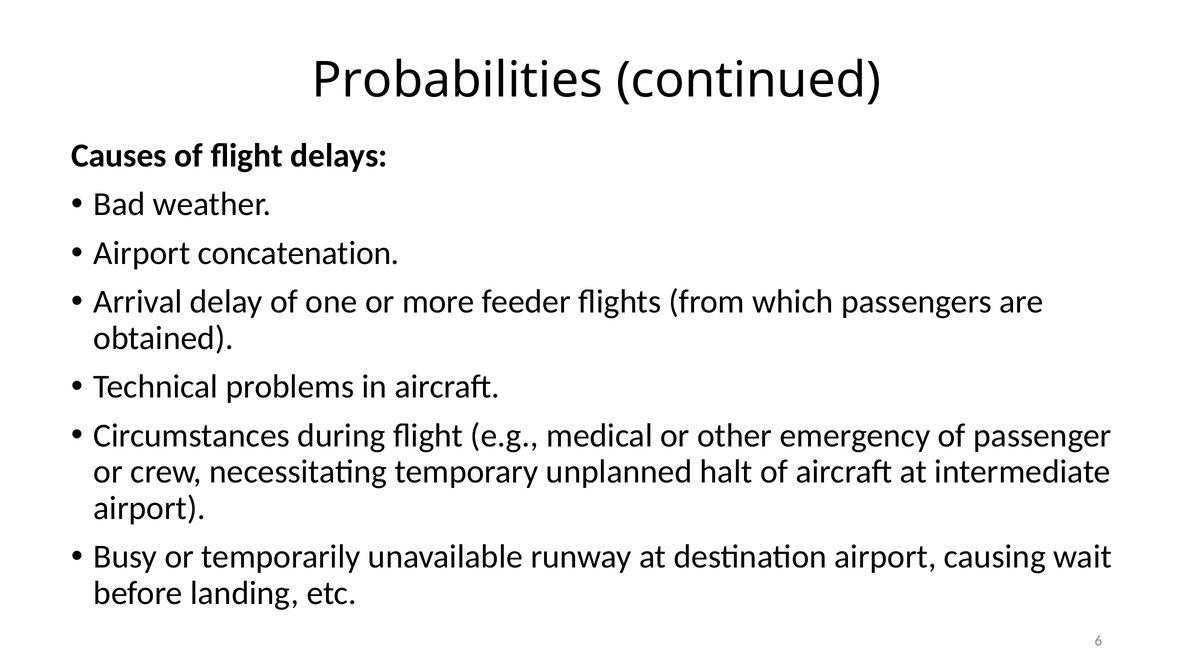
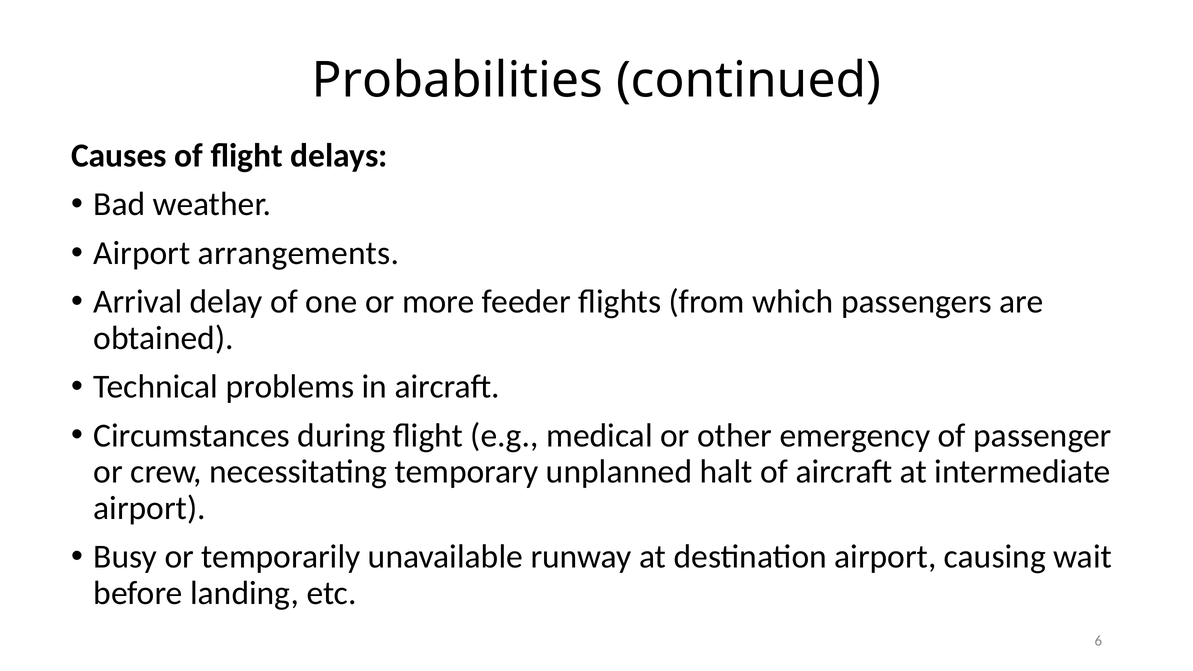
concatenation: concatenation -> arrangements
